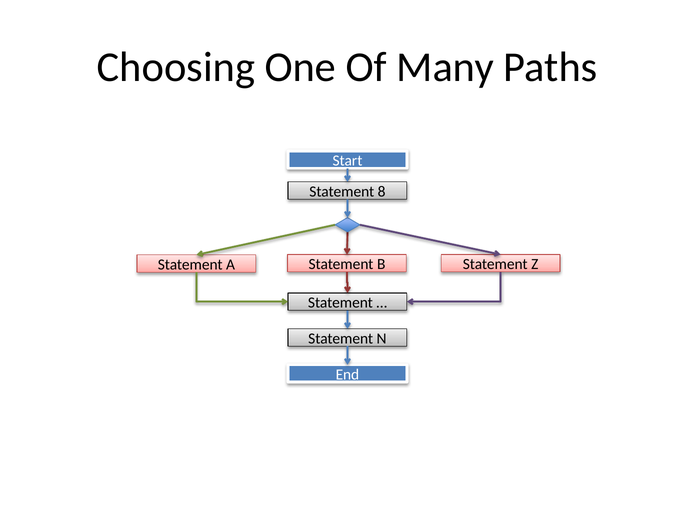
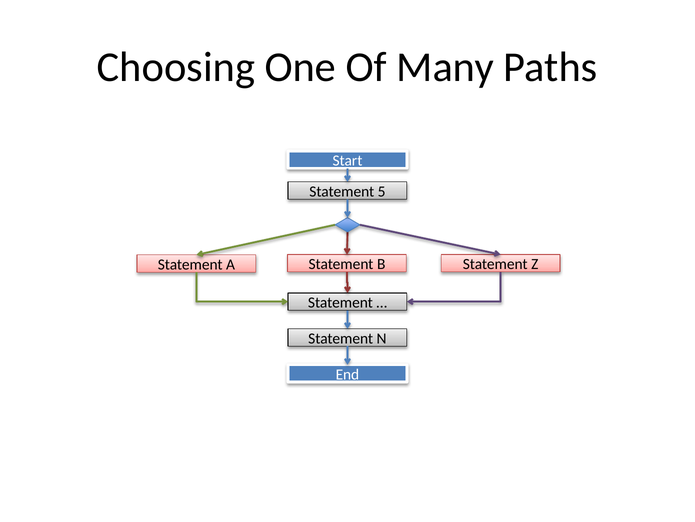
8: 8 -> 5
